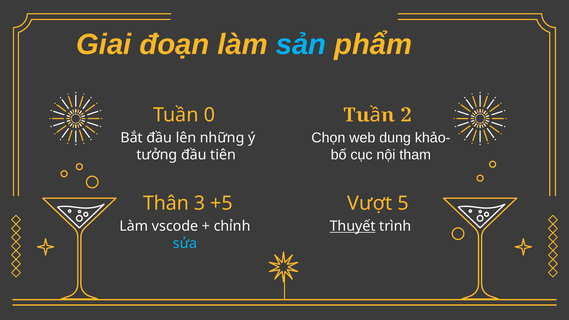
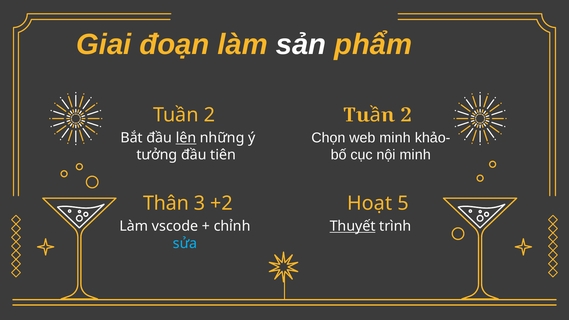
sản colour: light blue -> white
Tuần 0: 0 -> 2
web dung: dung -> minh
lên underline: none -> present
nội tham: tham -> minh
+5: +5 -> +2
Vượt: Vượt -> Hoạt
